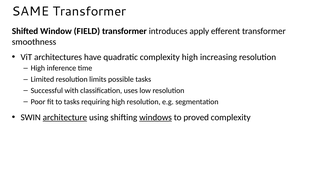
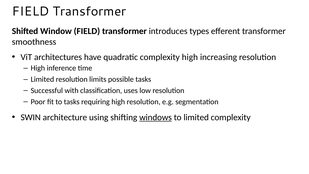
SAME at (31, 11): SAME -> FIELD
apply: apply -> types
architecture underline: present -> none
to proved: proved -> limited
